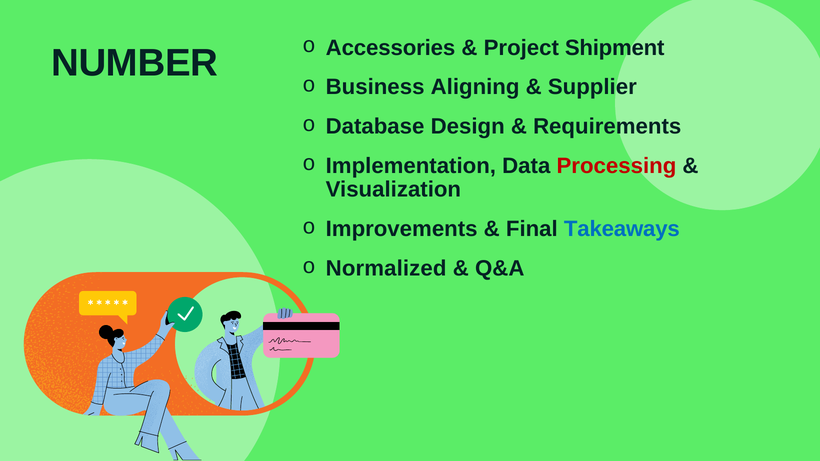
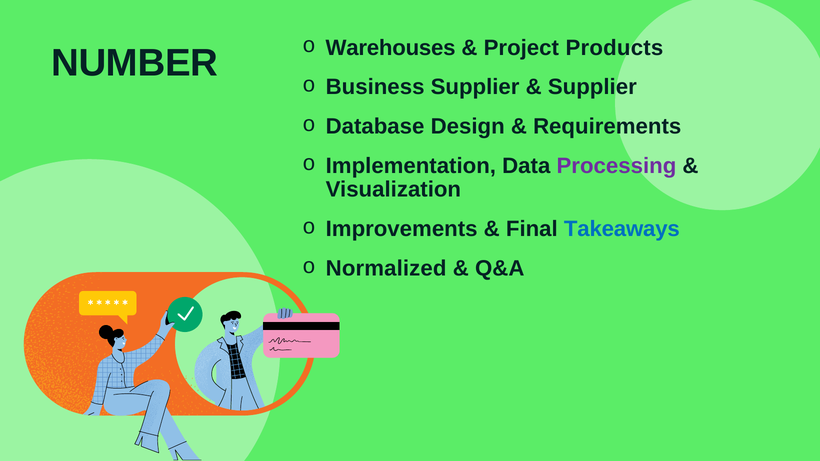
Accessories: Accessories -> Warehouses
Shipment: Shipment -> Products
Business Aligning: Aligning -> Supplier
Processing colour: red -> purple
